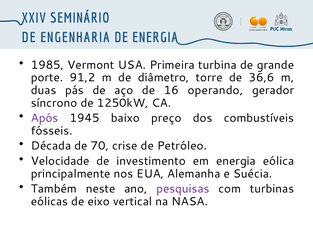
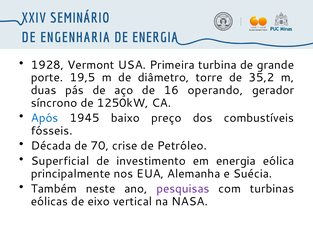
1985: 1985 -> 1928
91,2: 91,2 -> 19,5
36,6: 36,6 -> 35,2
Após colour: purple -> blue
Velocidade: Velocidade -> Superficial
